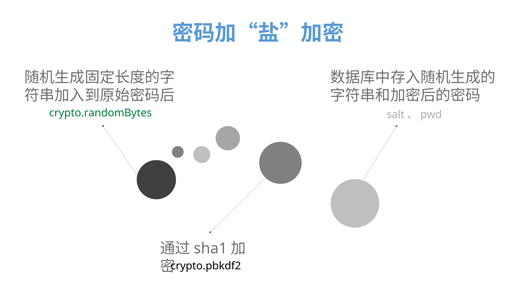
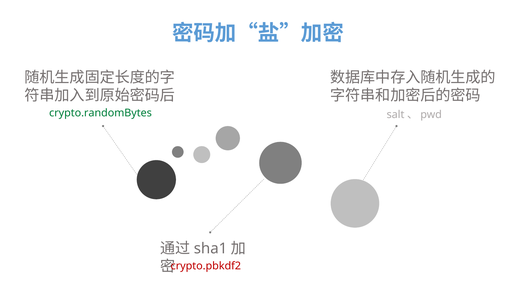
crypto.pbkdf2 colour: black -> red
